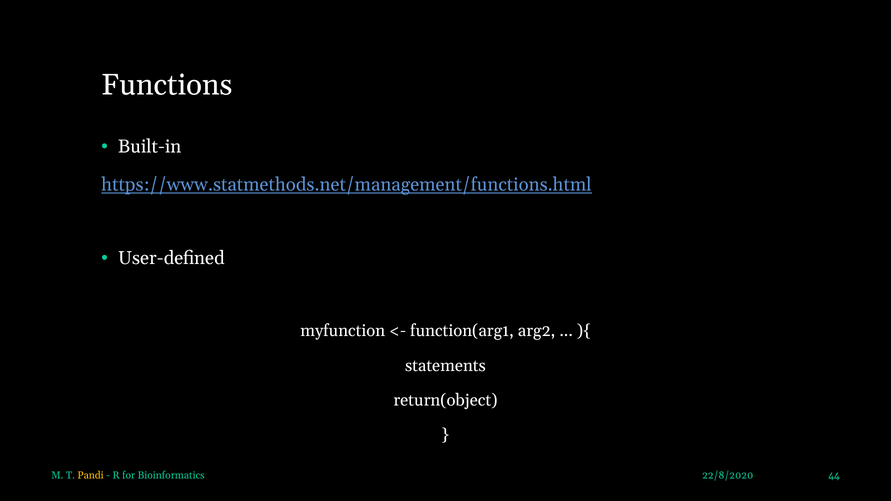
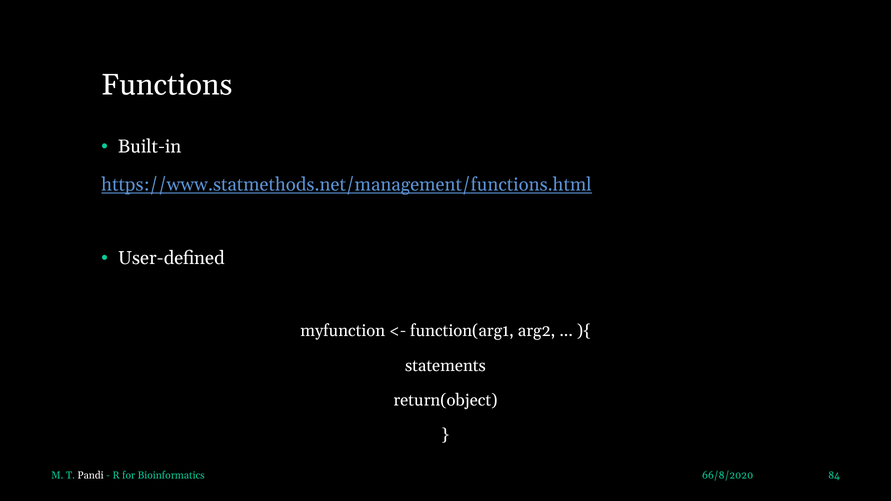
Pandi colour: yellow -> white
22/8/2020: 22/8/2020 -> 66/8/2020
44: 44 -> 84
